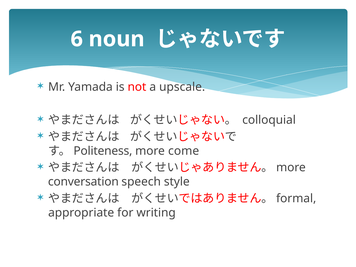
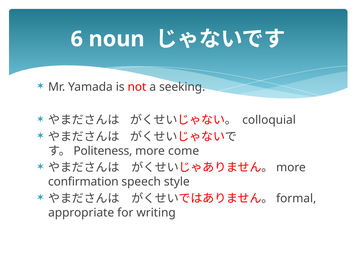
upscale: upscale -> seeking
conversation: conversation -> confirmation
